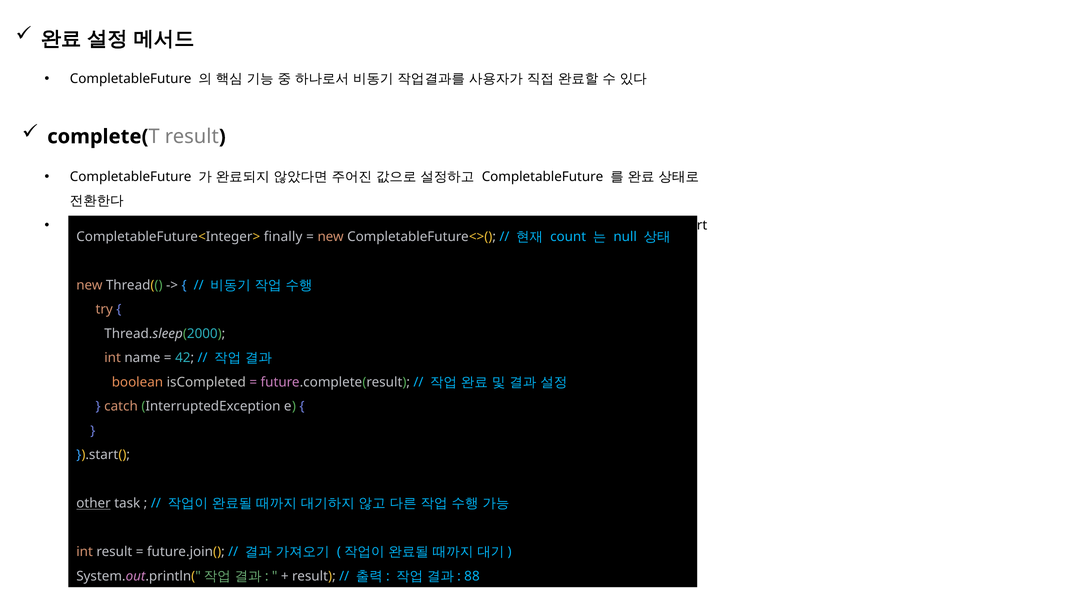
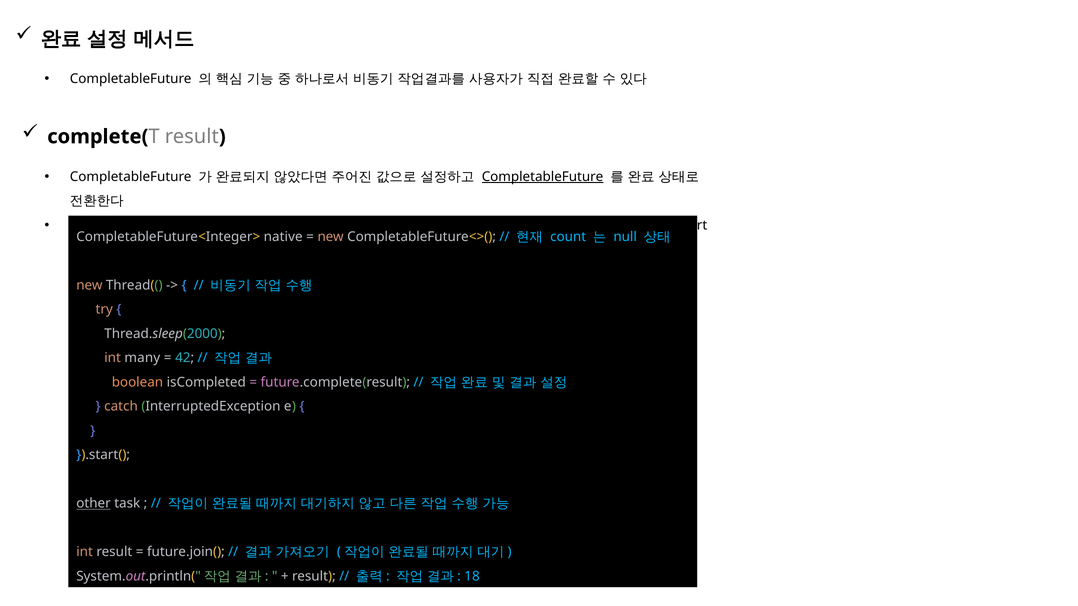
CompletableFuture at (543, 177) underline: none -> present
finally: finally -> native
name: name -> many
88: 88 -> 18
